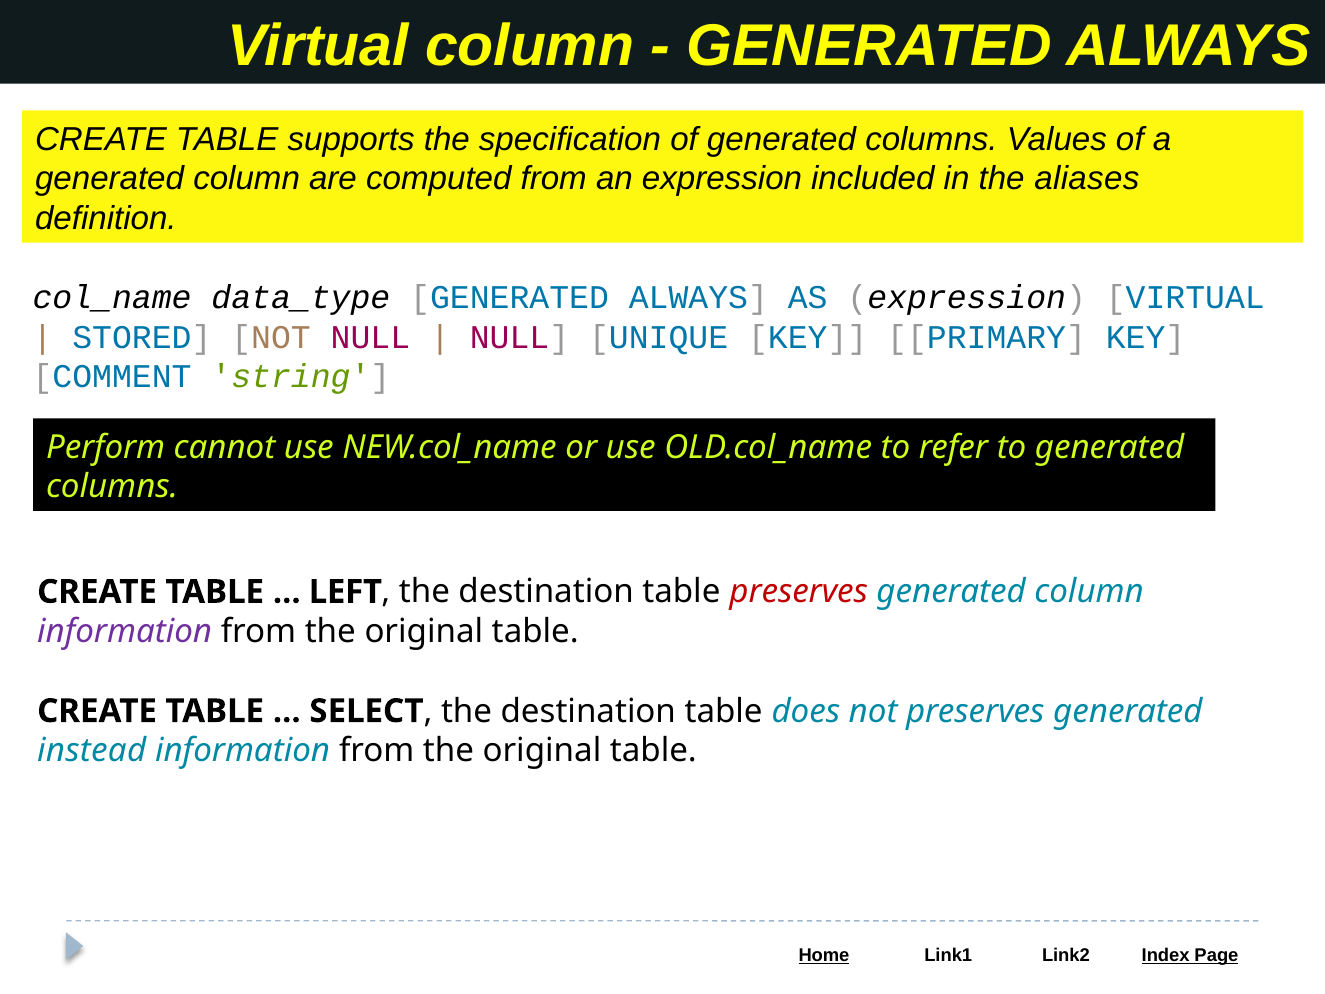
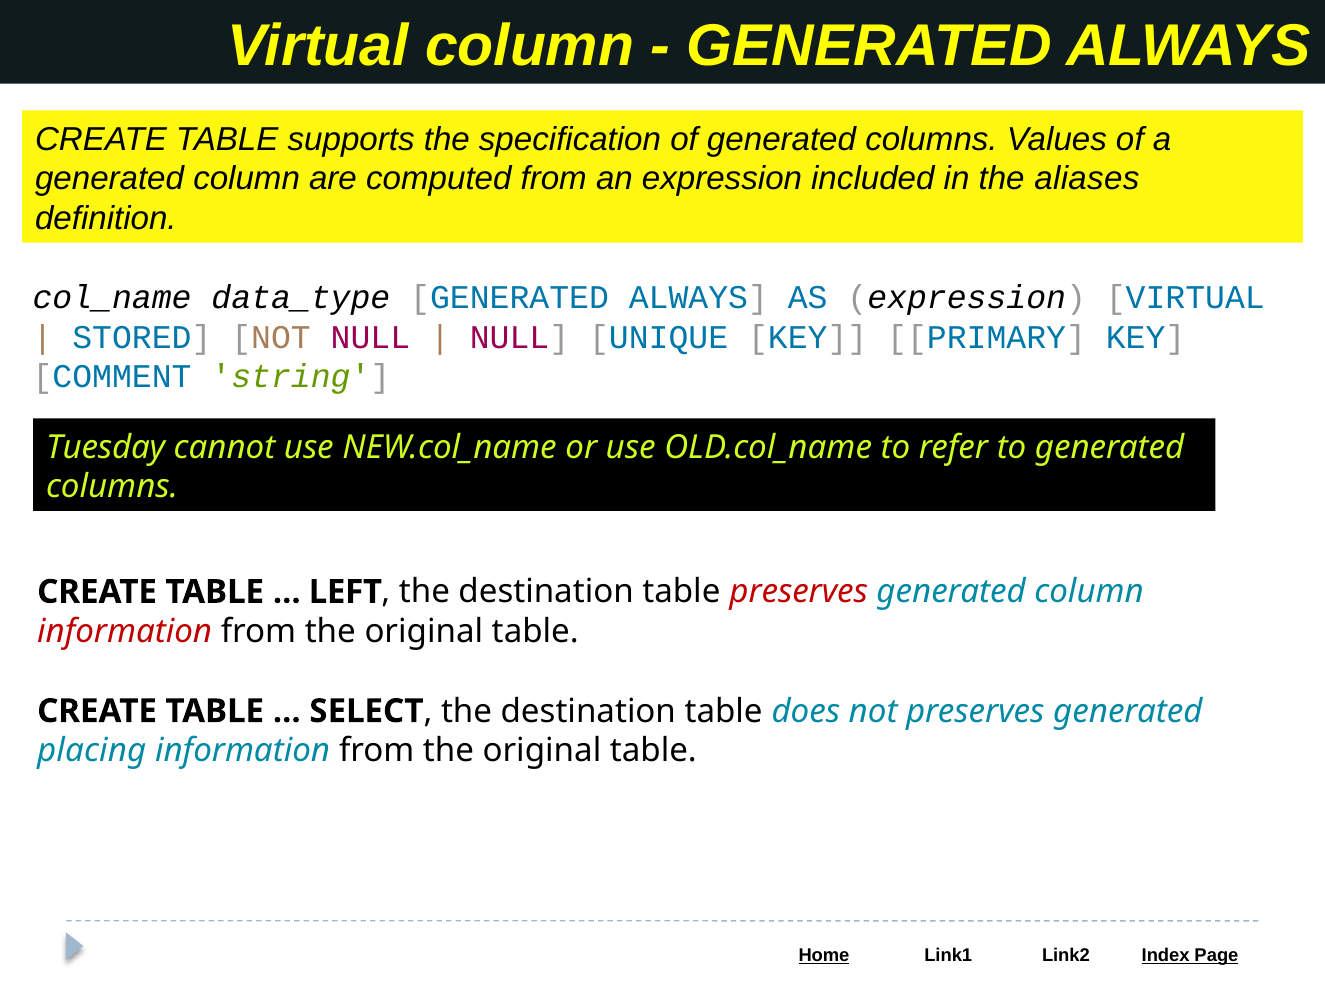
Perform: Perform -> Tuesday
information at (125, 631) colour: purple -> red
instead: instead -> placing
